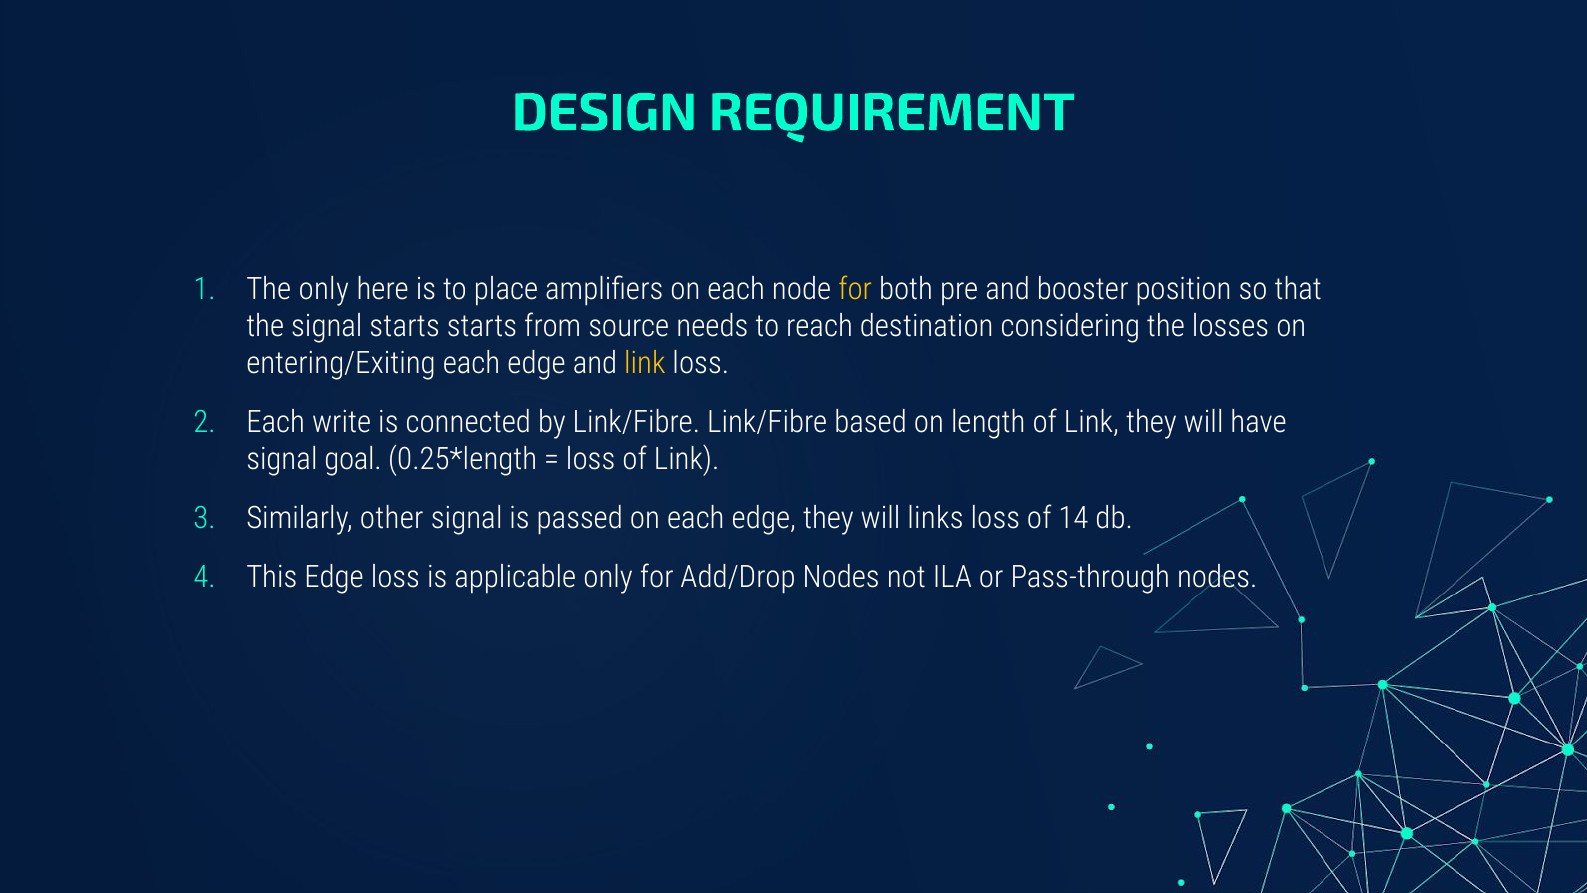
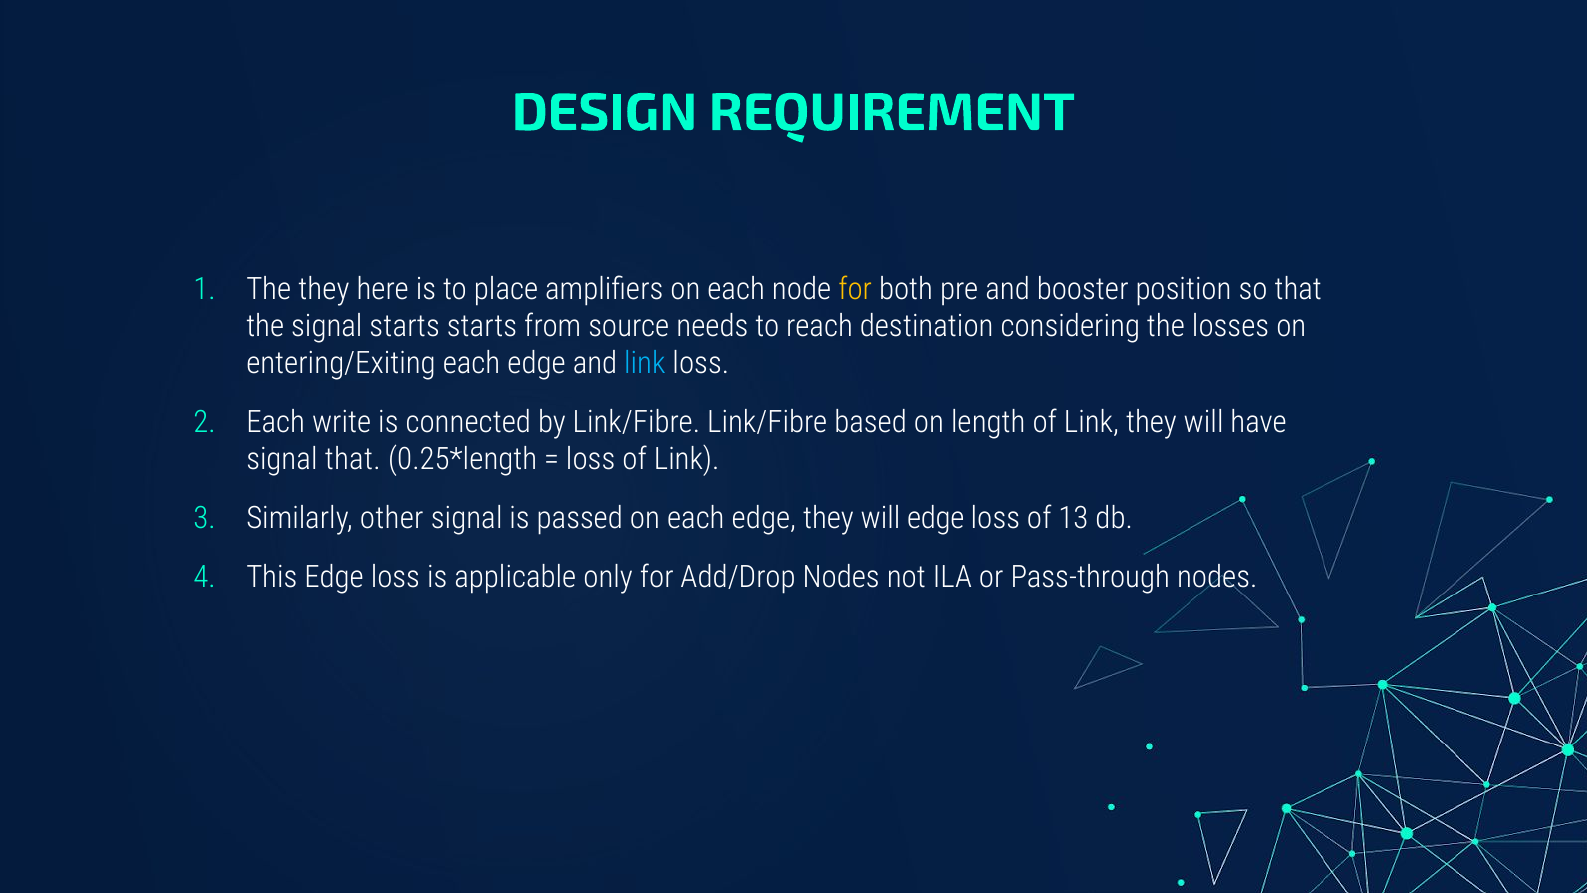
The only: only -> they
link at (645, 363) colour: yellow -> light blue
signal goal: goal -> that
will links: links -> edge
14: 14 -> 13
